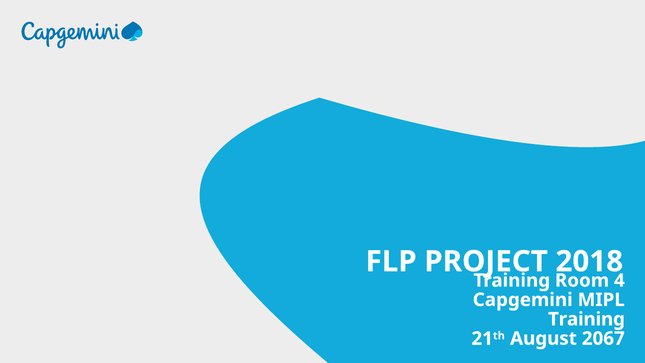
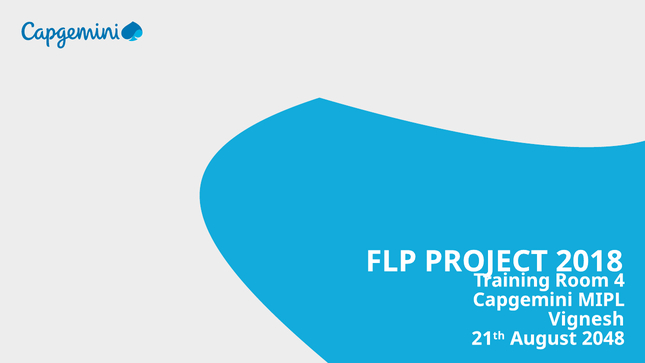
Training at (586, 319): Training -> Vignesh
2067: 2067 -> 2048
